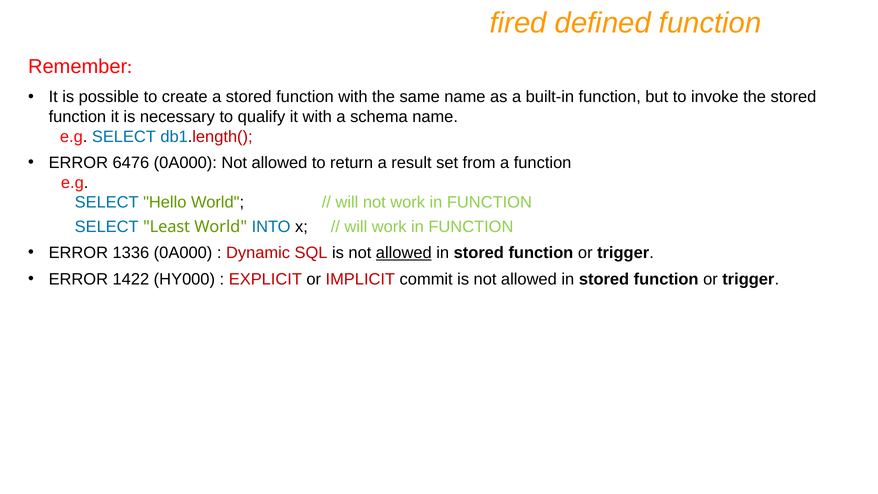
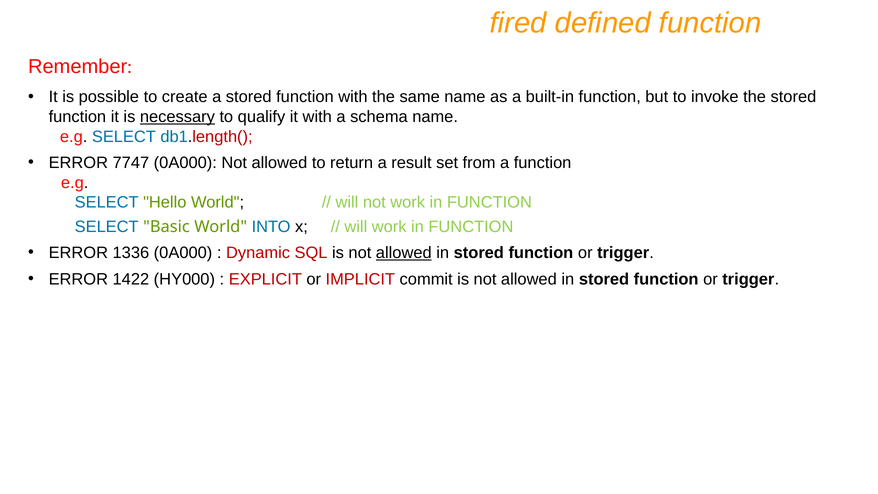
necessary underline: none -> present
6476: 6476 -> 7747
Least: Least -> Basic
